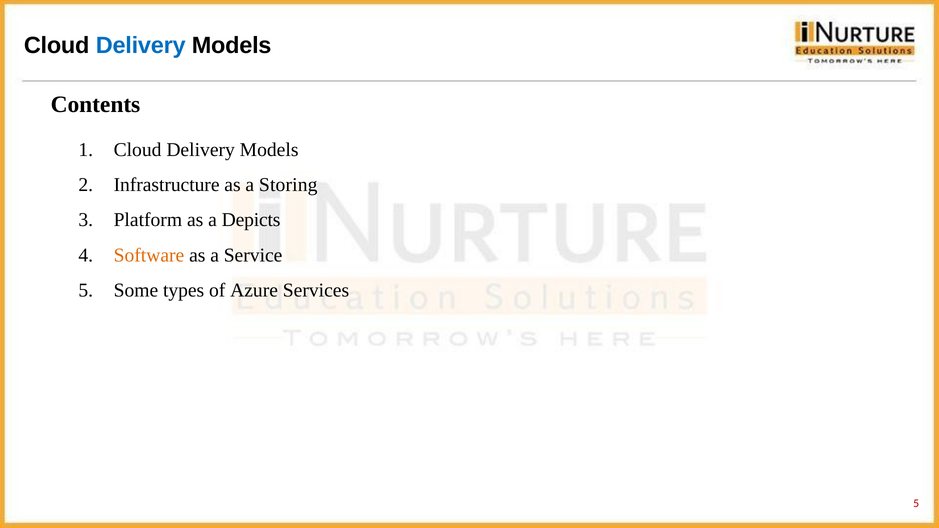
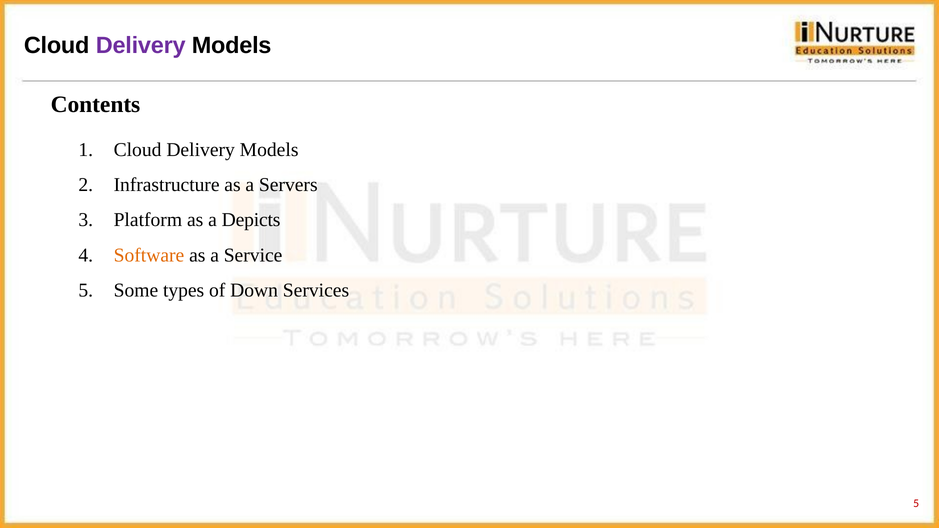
Delivery at (141, 45) colour: blue -> purple
Storing: Storing -> Servers
Azure: Azure -> Down
